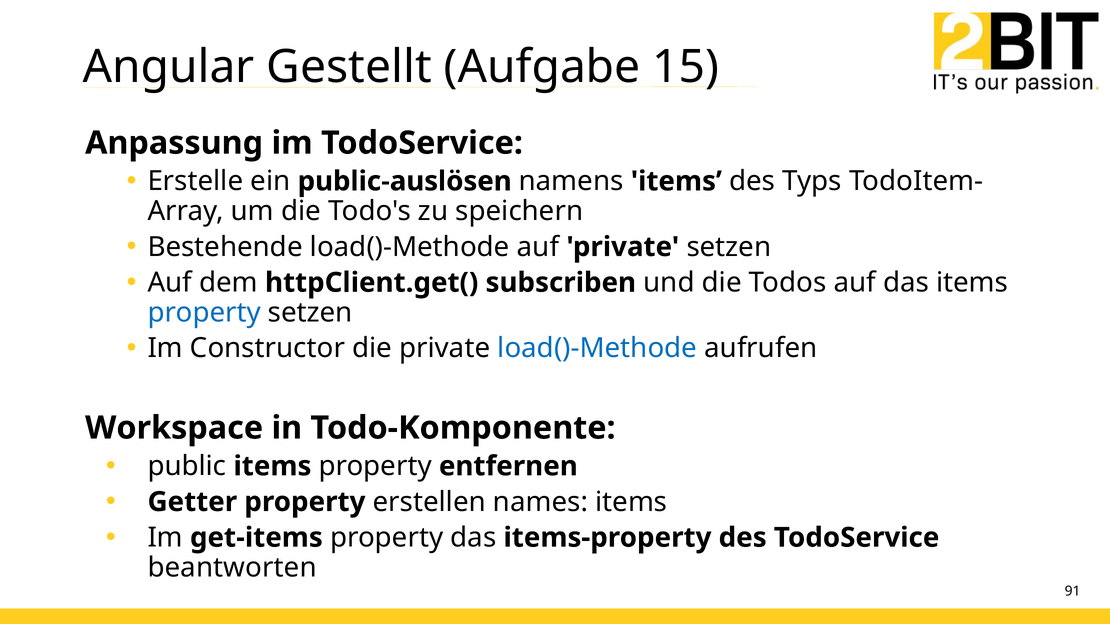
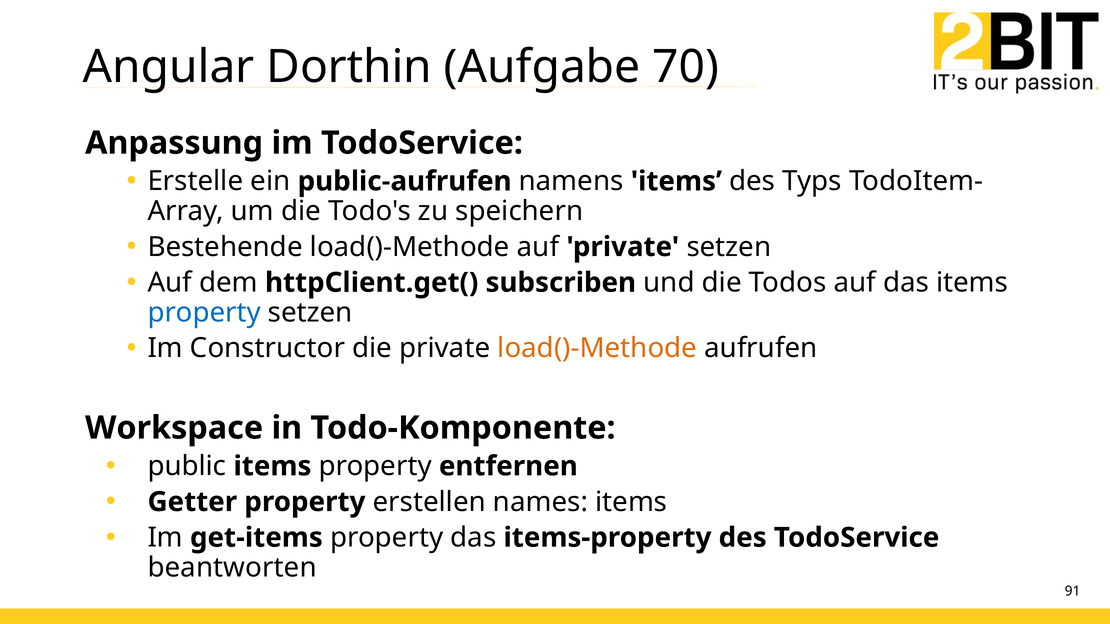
Gestellt: Gestellt -> Dorthin
15: 15 -> 70
public-auslösen: public-auslösen -> public-aufrufen
load()-Methode at (597, 348) colour: blue -> orange
